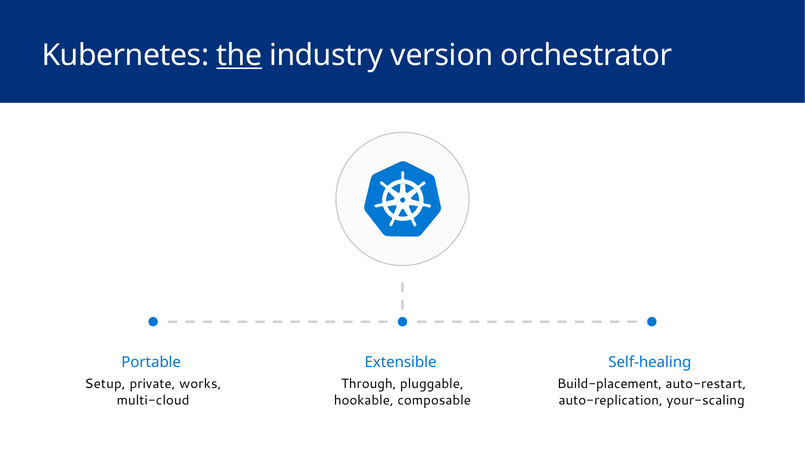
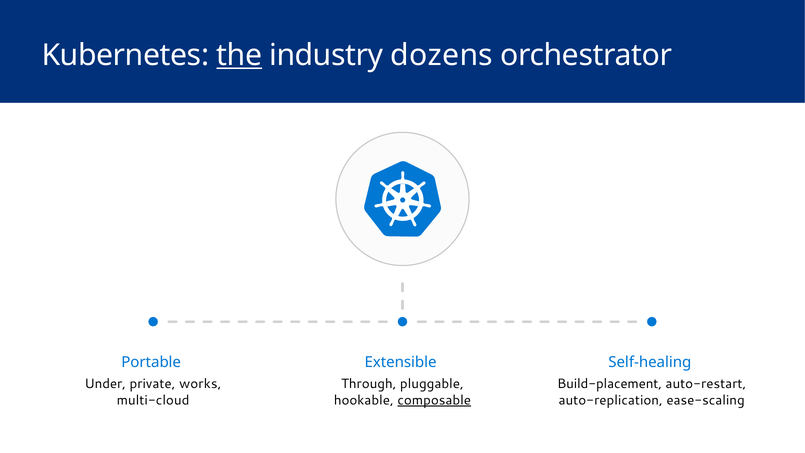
version: version -> dozens
Setup: Setup -> Under
composable underline: none -> present
your-scaling: your-scaling -> ease-scaling
